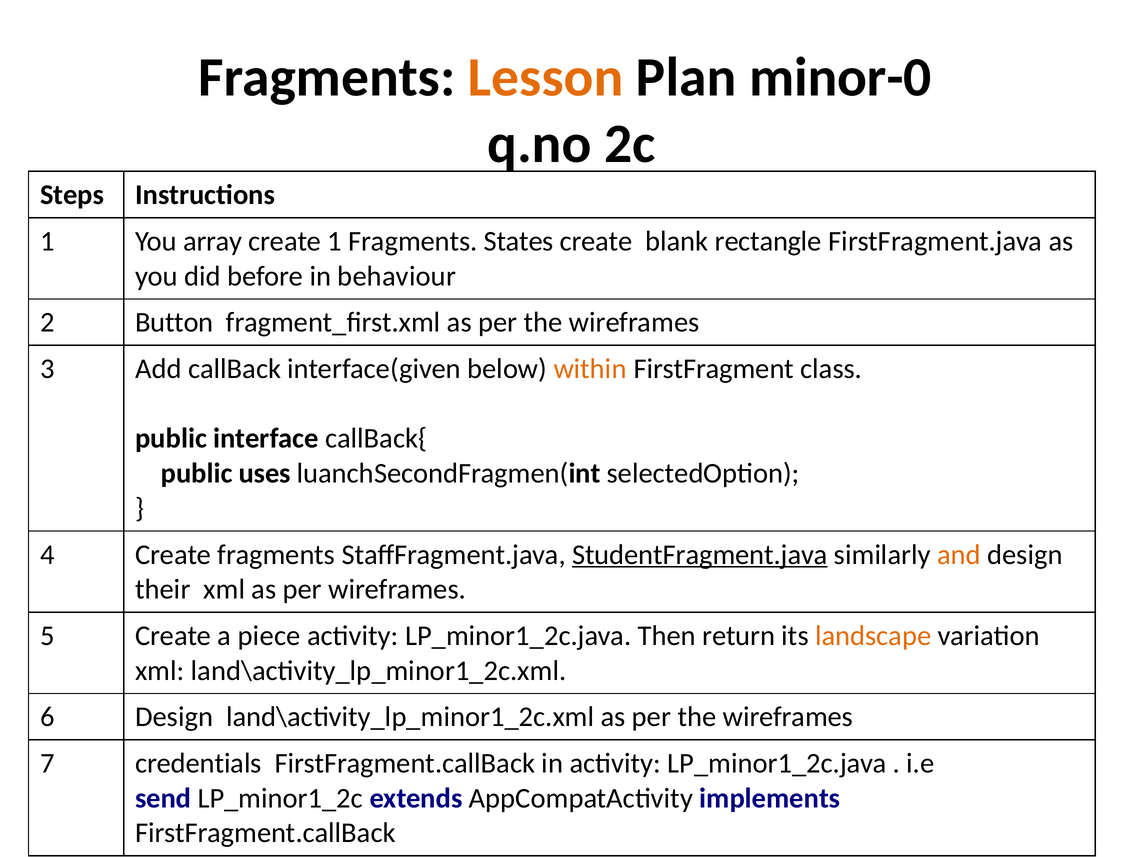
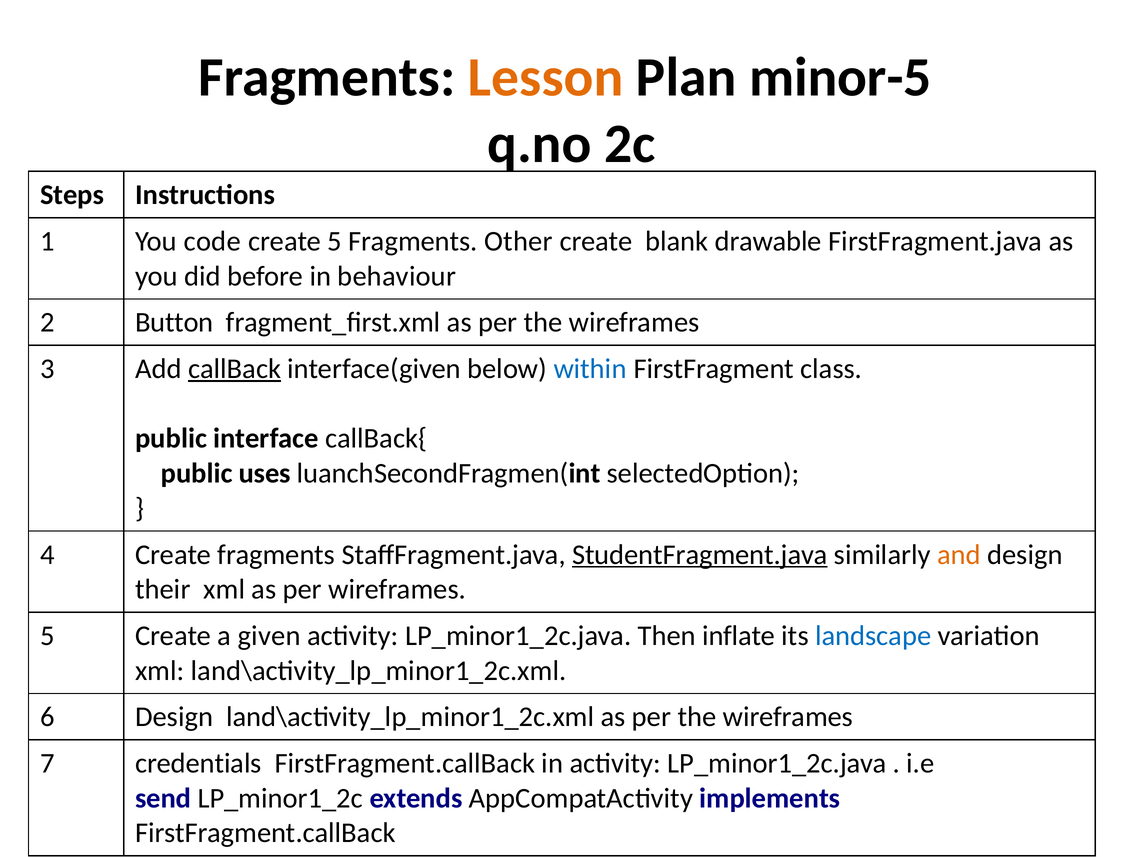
minor-0: minor-0 -> minor-5
array: array -> code
create 1: 1 -> 5
States: States -> Other
rectangle: rectangle -> drawable
callBack underline: none -> present
within colour: orange -> blue
piece: piece -> given
return: return -> inflate
landscape colour: orange -> blue
